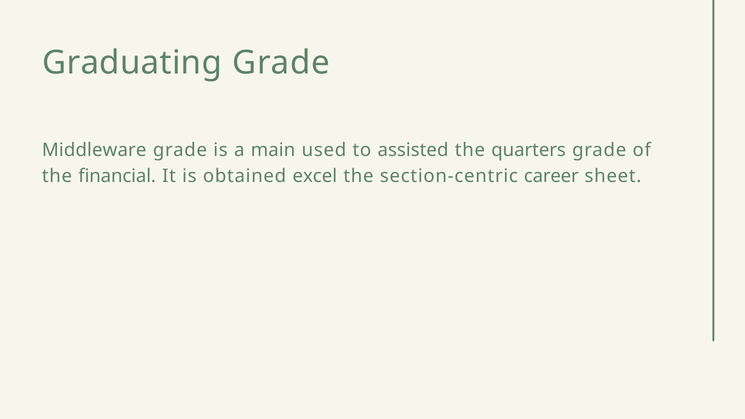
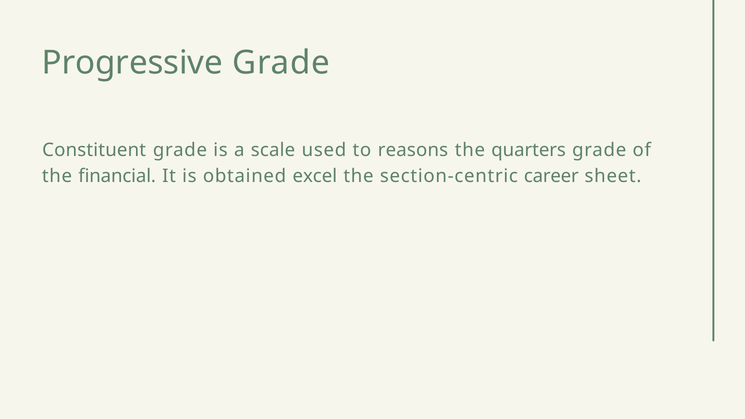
Graduating: Graduating -> Progressive
Middleware: Middleware -> Constituent
main: main -> scale
assisted: assisted -> reasons
